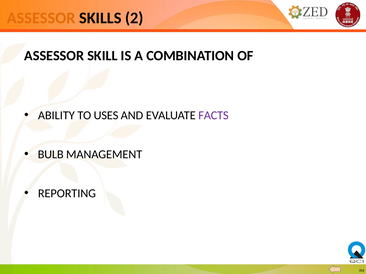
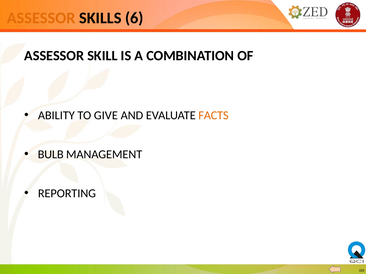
2: 2 -> 6
USES: USES -> GIVE
FACTS colour: purple -> orange
